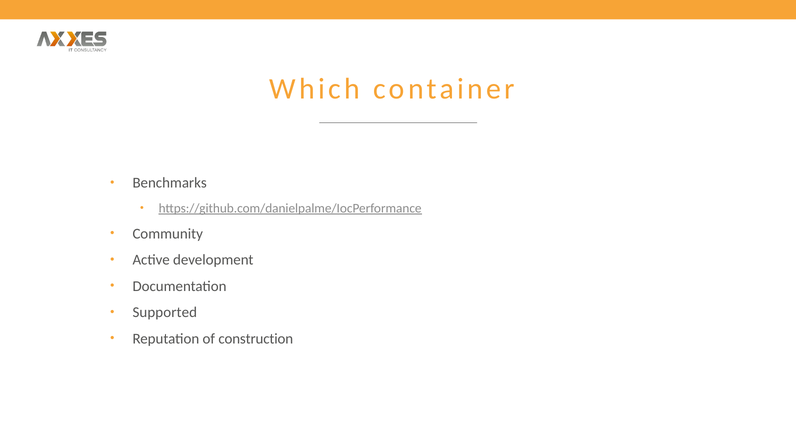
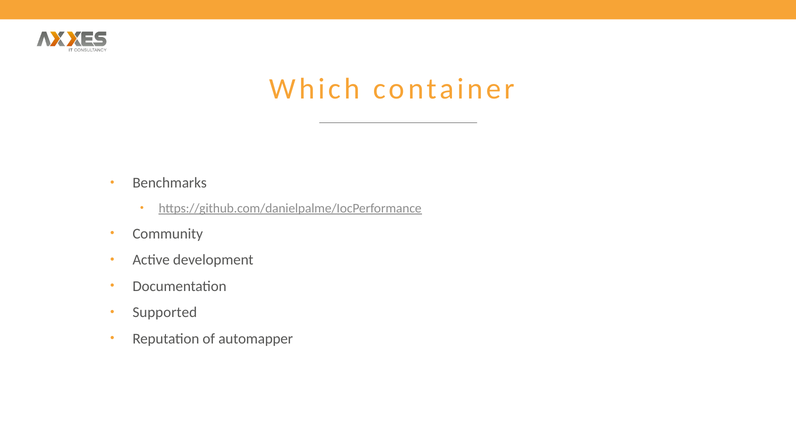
construction: construction -> automapper
